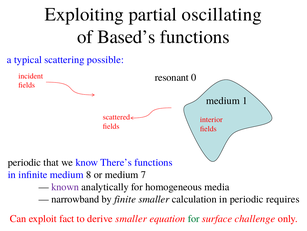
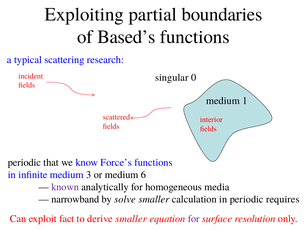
oscillating: oscillating -> boundaries
possible: possible -> research
resonant: resonant -> singular
There’s: There’s -> Force’s
8: 8 -> 3
7: 7 -> 6
finite: finite -> solve
for at (194, 218) colour: green -> purple
challenge: challenge -> resolution
